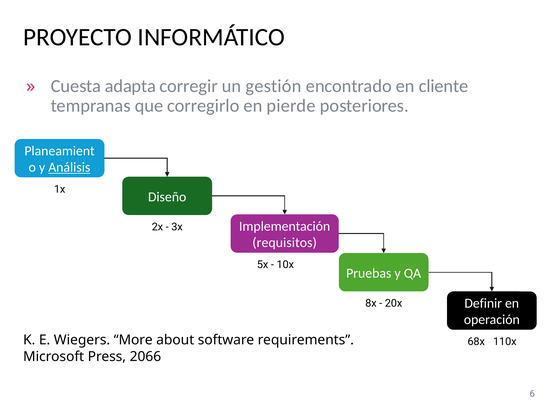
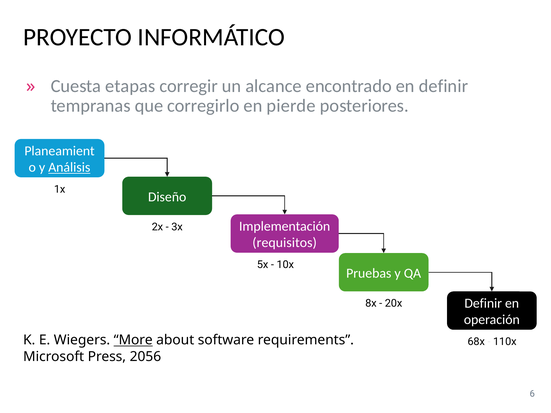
adapta: adapta -> etapas
gestión: gestión -> alcance
en cliente: cliente -> definir
More underline: none -> present
2066: 2066 -> 2056
